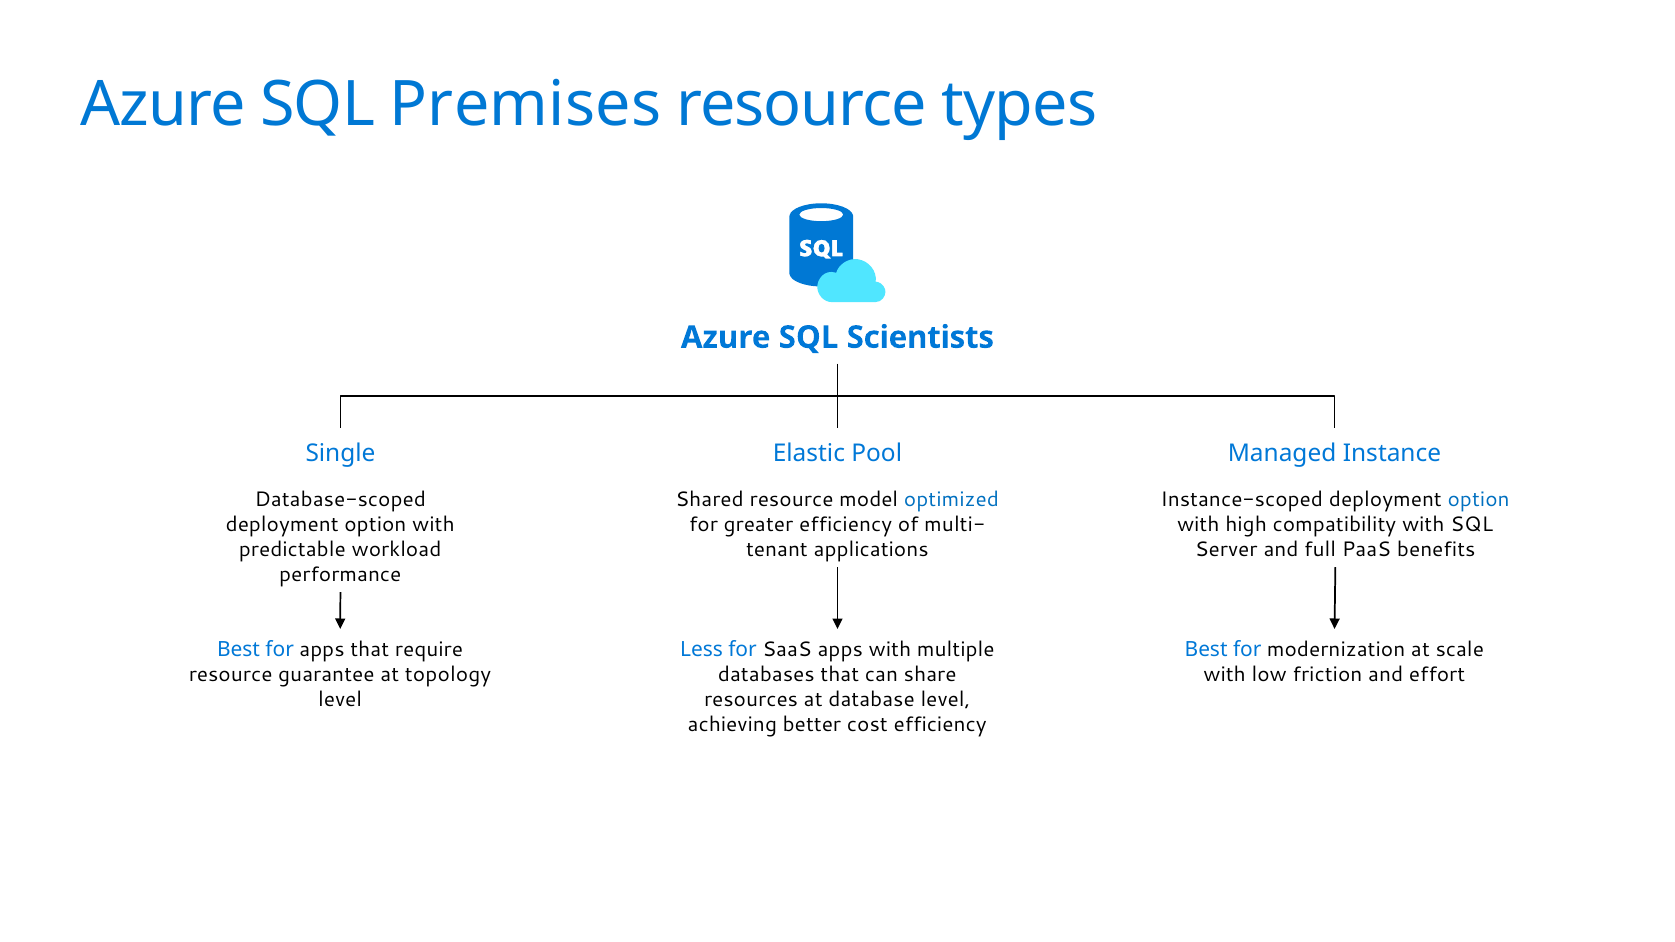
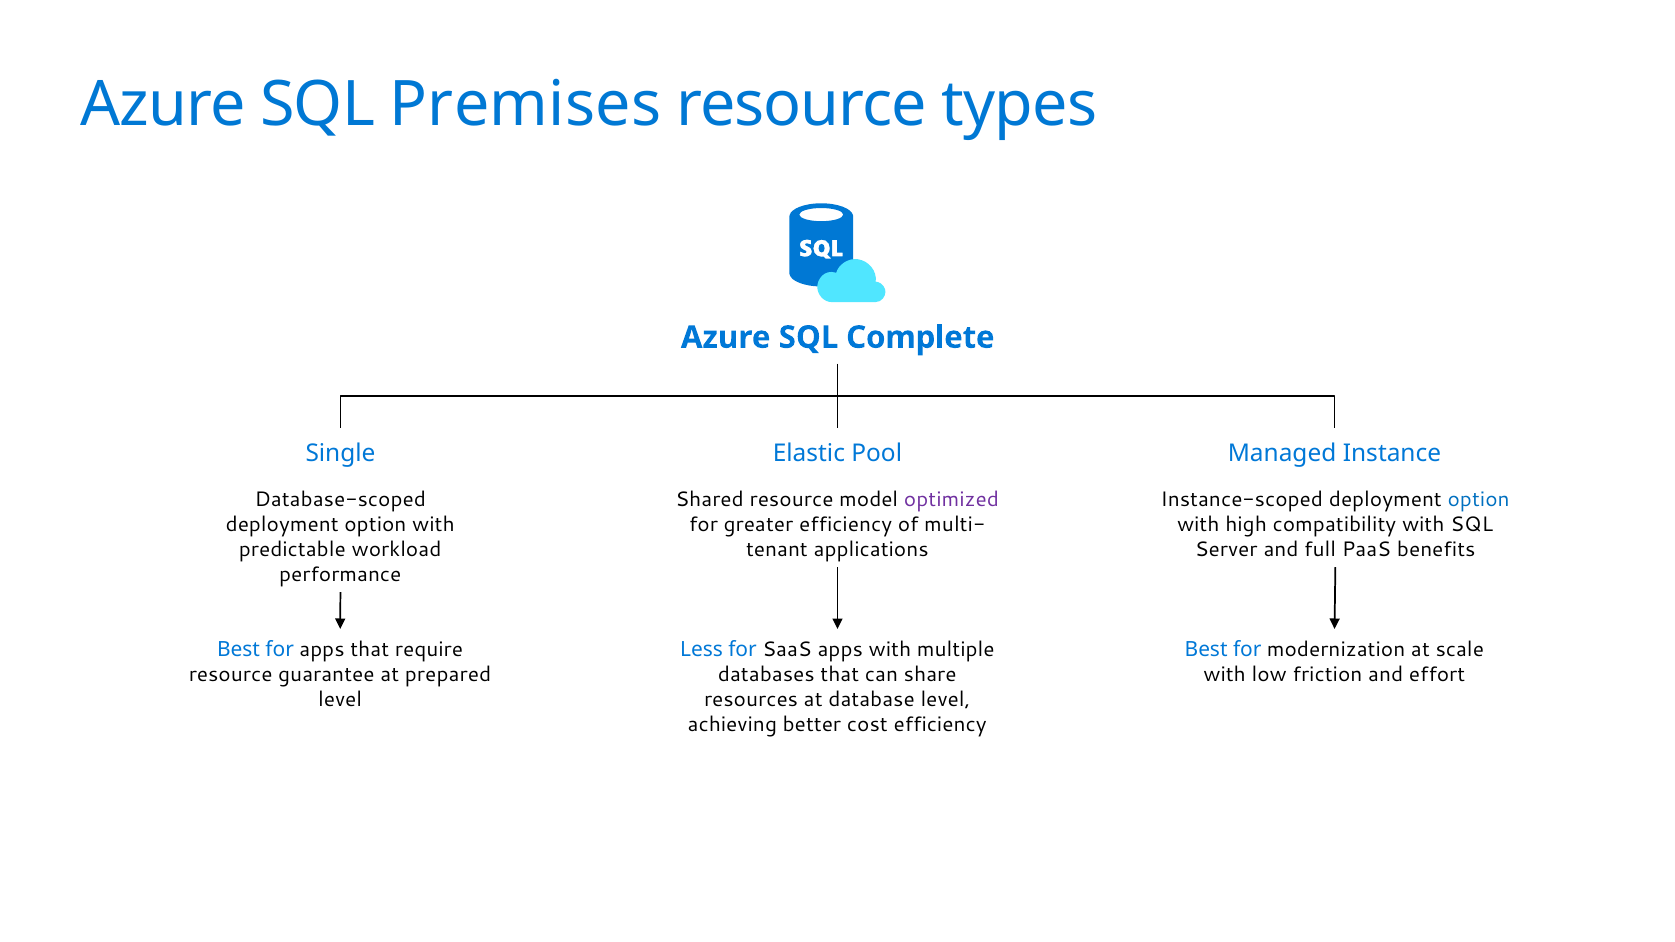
Scientists: Scientists -> Complete
optimized colour: blue -> purple
topology: topology -> prepared
